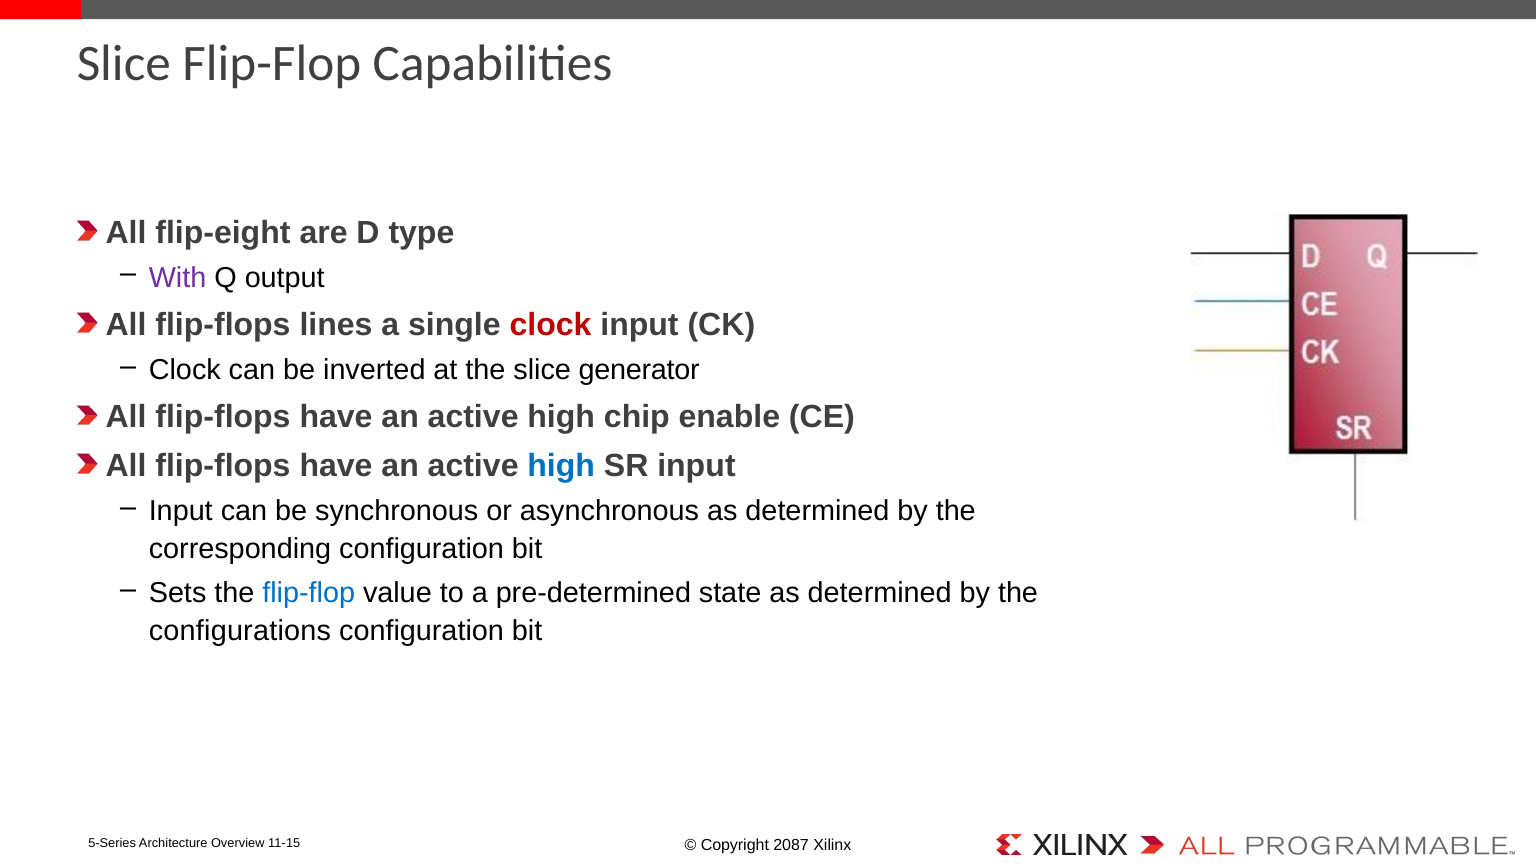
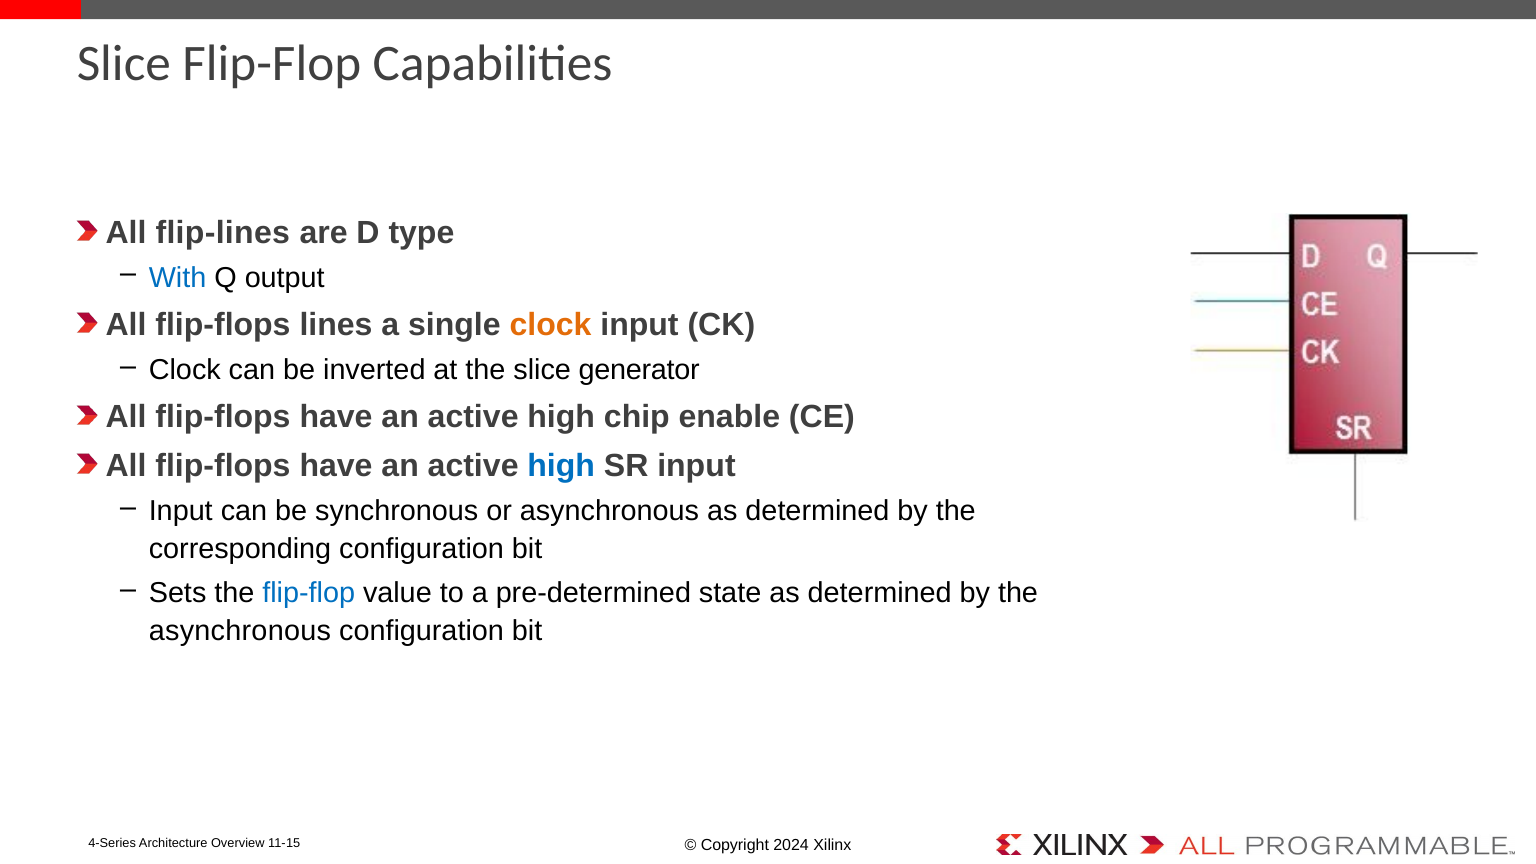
flip-eight: flip-eight -> flip-lines
With colour: purple -> blue
clock at (550, 325) colour: red -> orange
configurations at (240, 631): configurations -> asynchronous
5-Series: 5-Series -> 4-Series
2087: 2087 -> 2024
